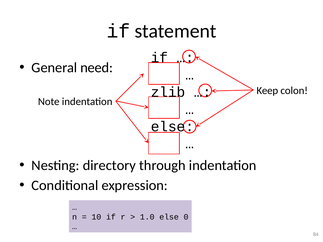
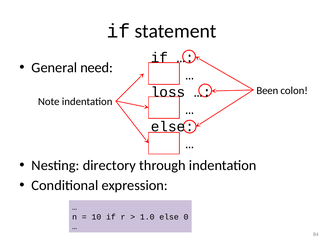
Keep: Keep -> Been
zlib: zlib -> loss
